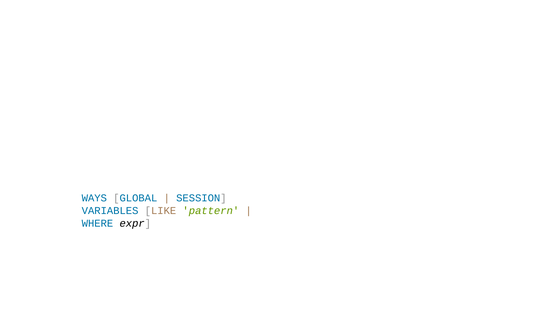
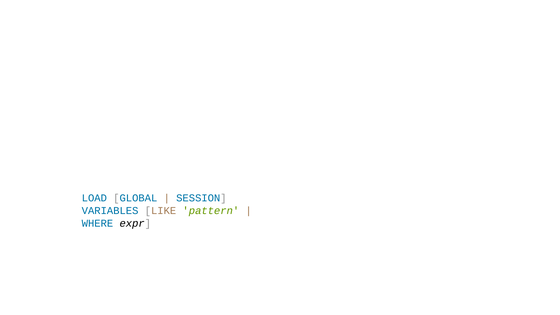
WAYS: WAYS -> LOAD
